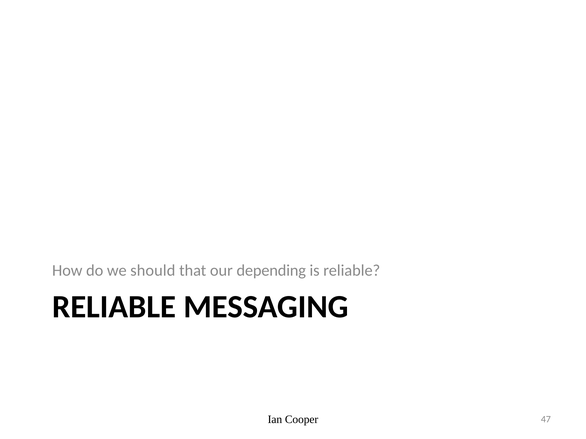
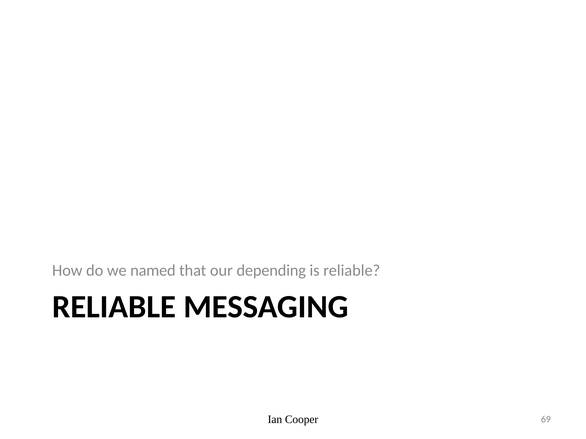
should: should -> named
47: 47 -> 69
